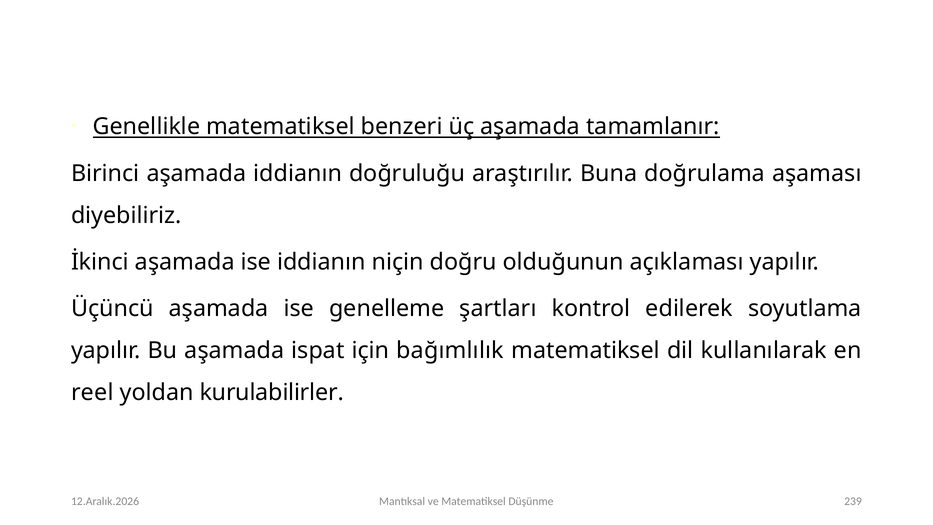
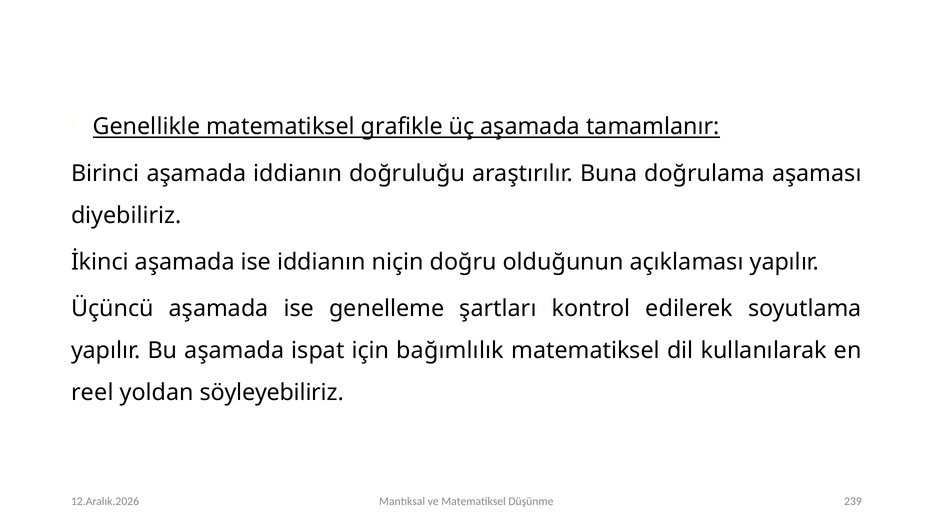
benzeri: benzeri -> grafikle
kurulabilirler: kurulabilirler -> söyleyebiliriz
